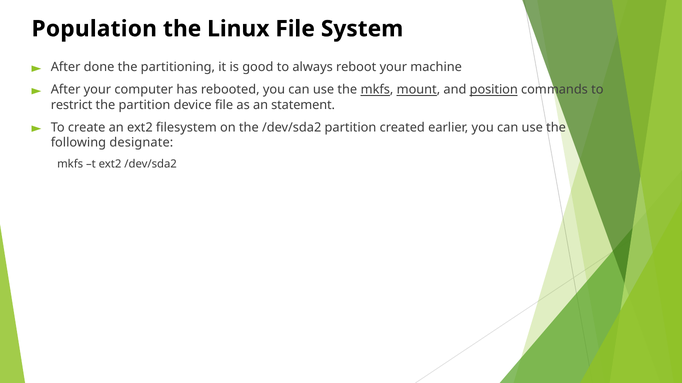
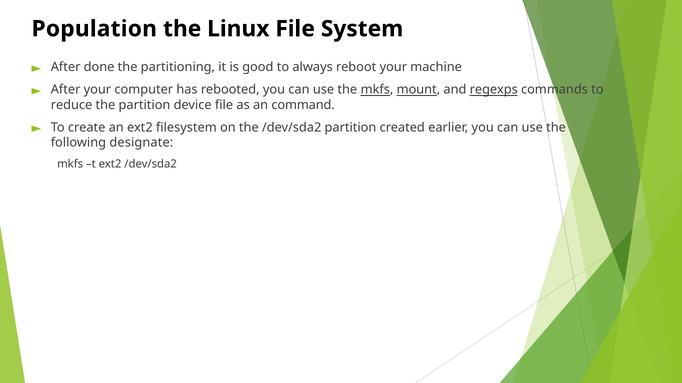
position: position -> regexps
restrict: restrict -> reduce
statement: statement -> command
